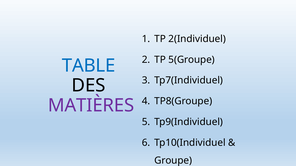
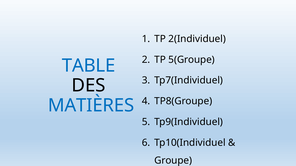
MATIÈRES colour: purple -> blue
